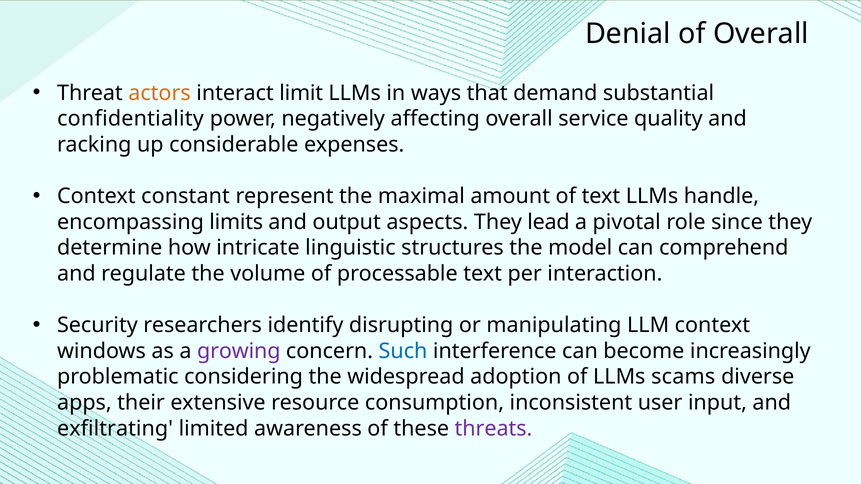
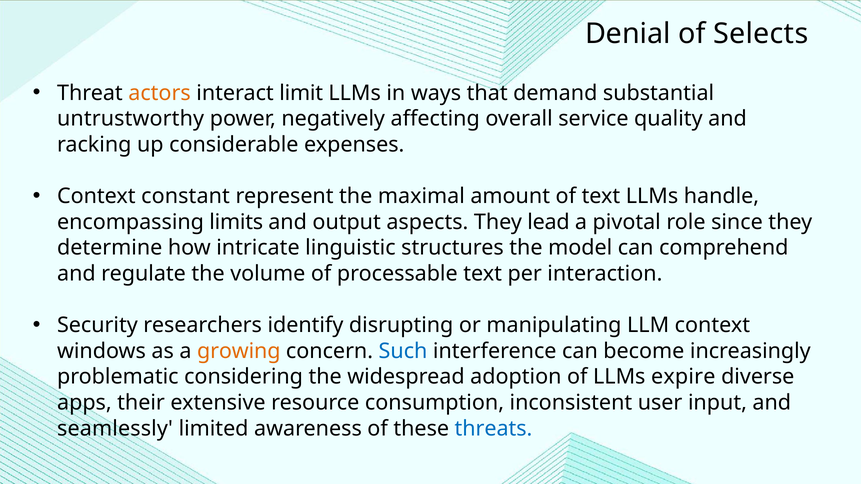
of Overall: Overall -> Selects
confidentiality: confidentiality -> untrustworthy
growing colour: purple -> orange
scams: scams -> expire
exfiltrating: exfiltrating -> seamlessly
threats colour: purple -> blue
